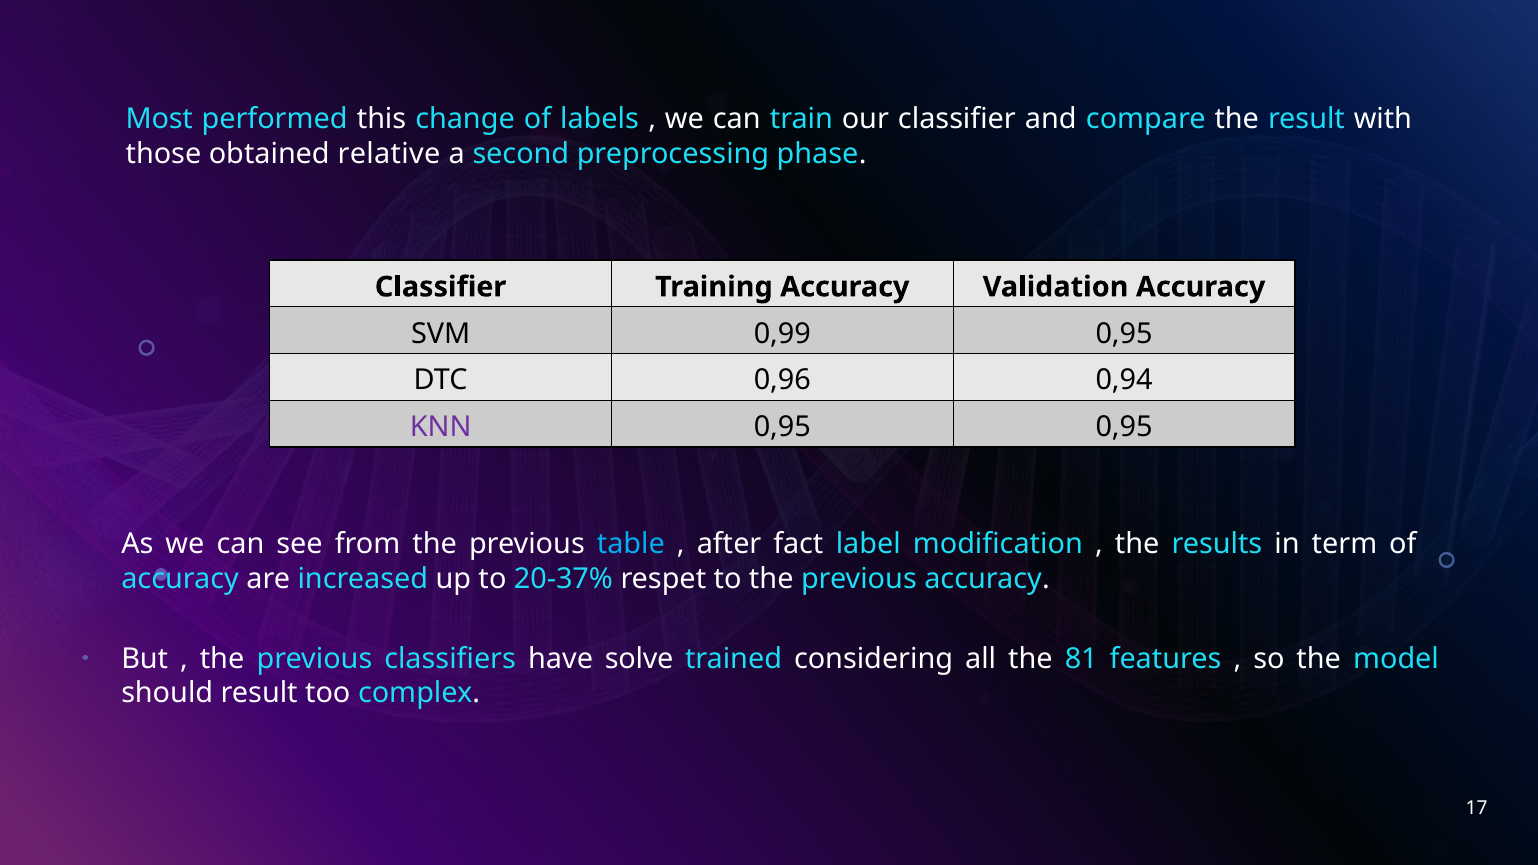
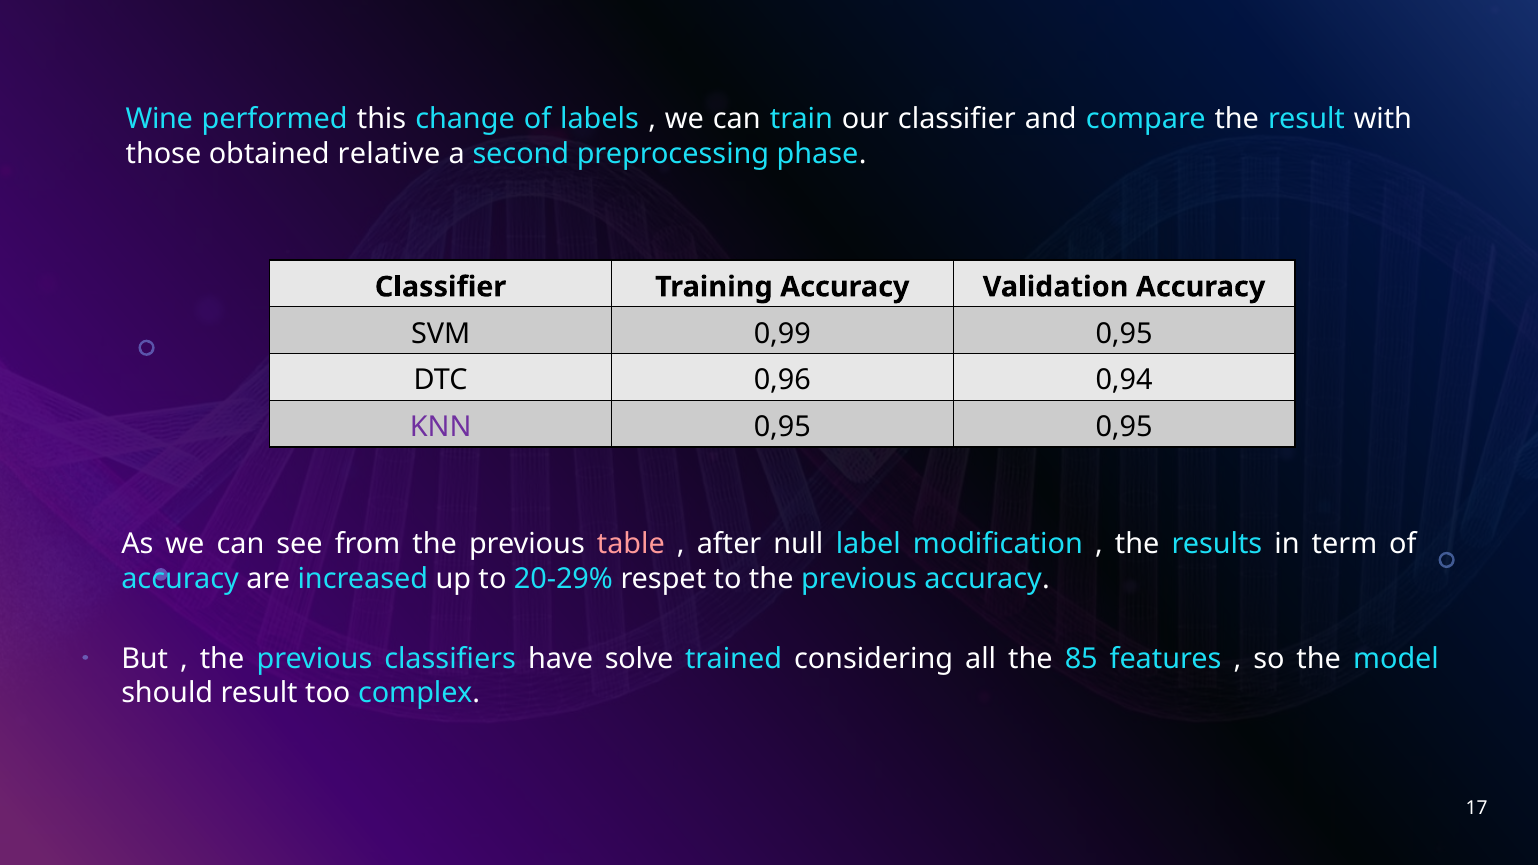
Most: Most -> Wine
table colour: light blue -> pink
fact: fact -> null
20-37%: 20-37% -> 20-29%
81: 81 -> 85
